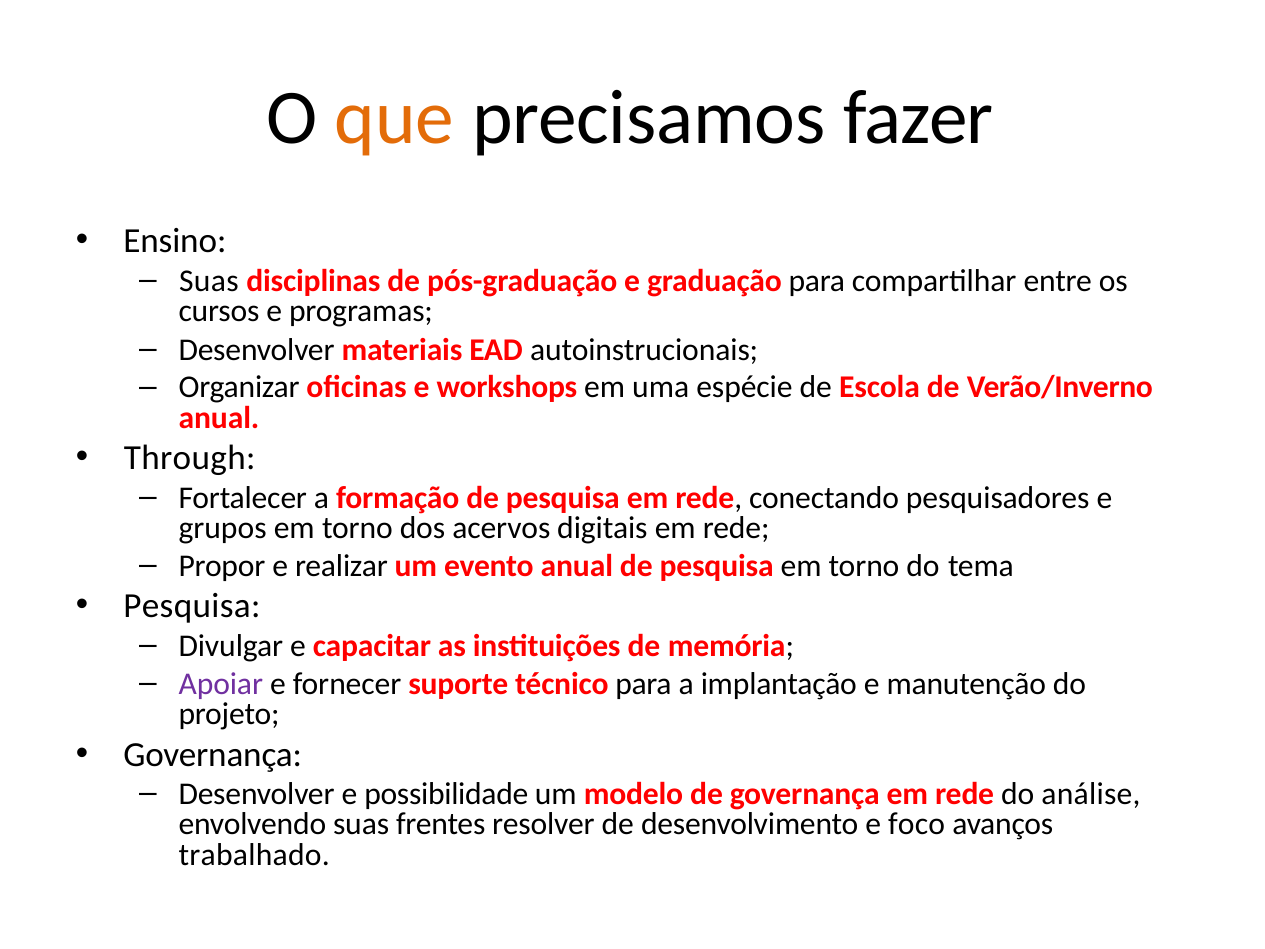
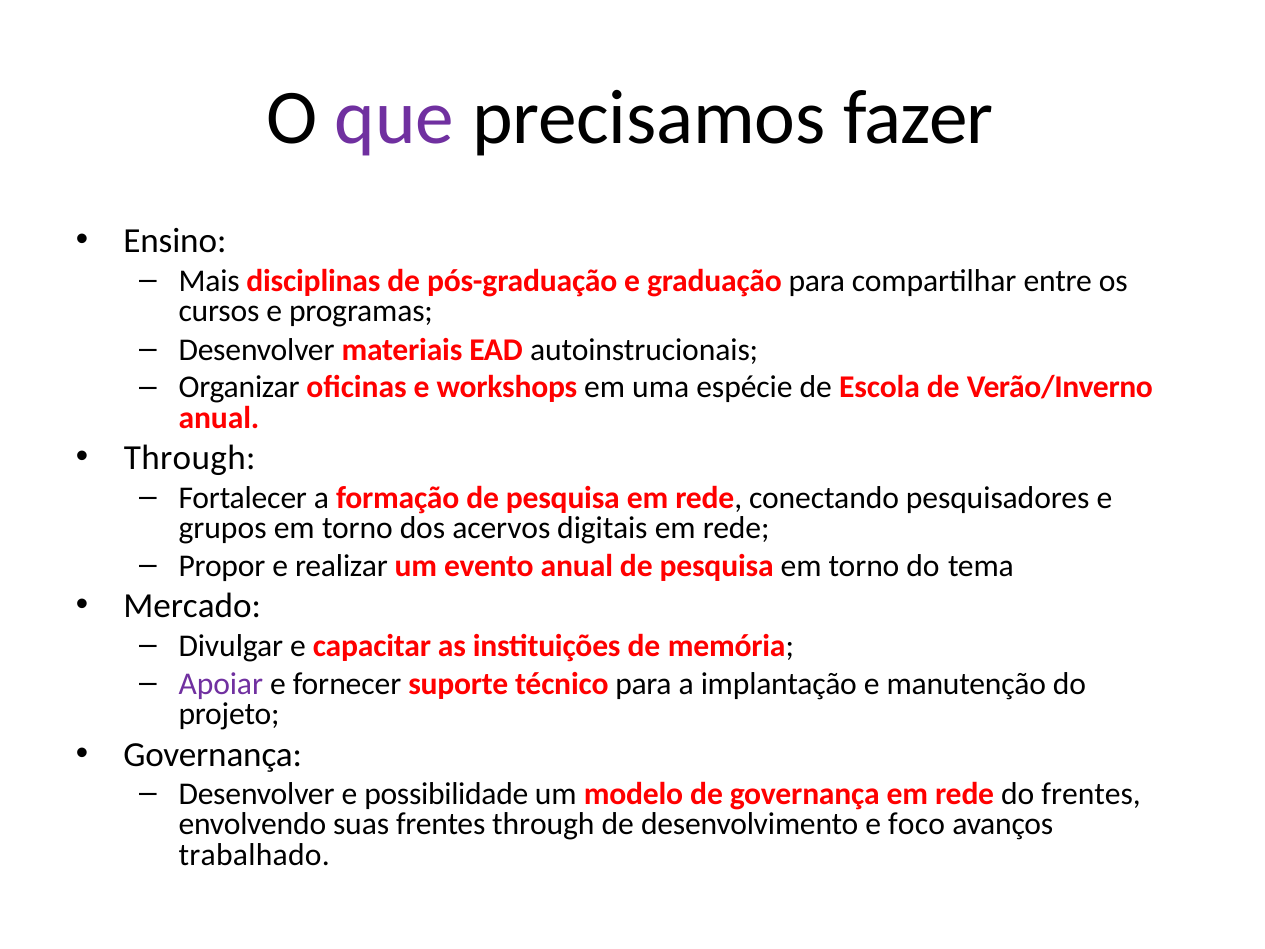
que colour: orange -> purple
Suas at (209, 281): Suas -> Mais
Pesquisa at (192, 606): Pesquisa -> Mercado
do análise: análise -> frentes
frentes resolver: resolver -> through
